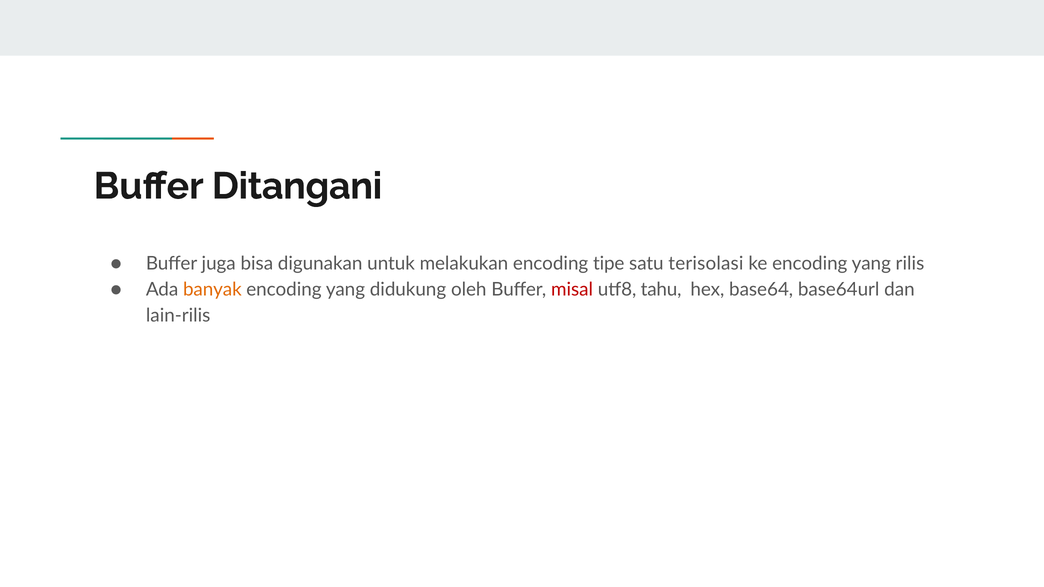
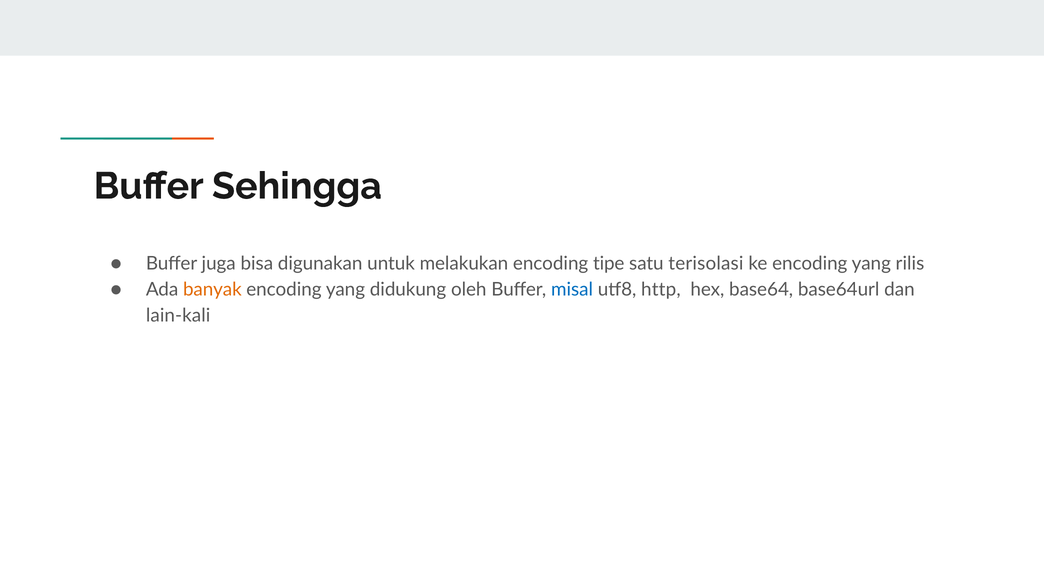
Ditangani: Ditangani -> Sehingga
misal colour: red -> blue
tahu: tahu -> http
lain-rilis: lain-rilis -> lain-kali
